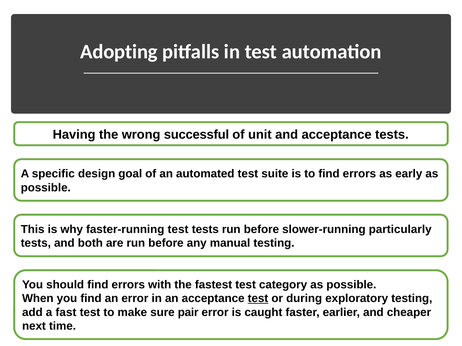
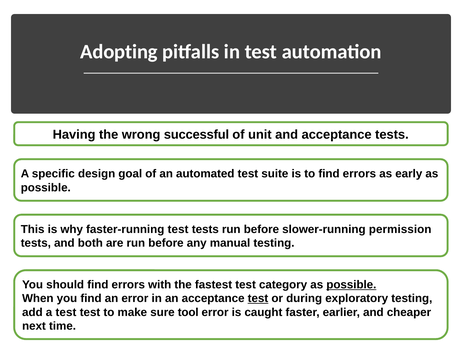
particularly: particularly -> permission
possible at (351, 285) underline: none -> present
a fast: fast -> test
pair: pair -> tool
